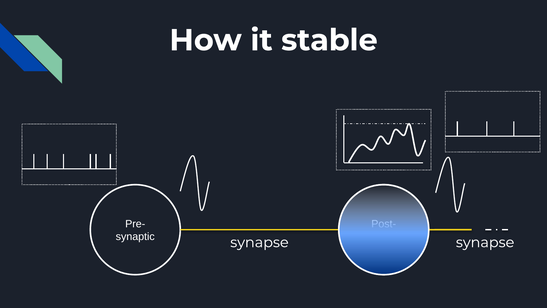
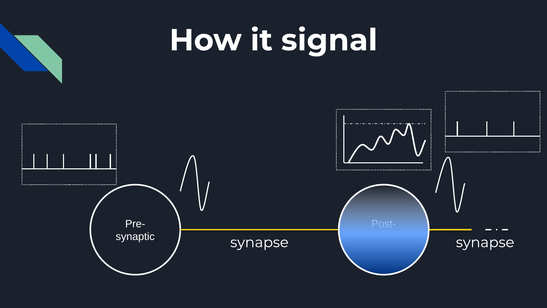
stable: stable -> signal
